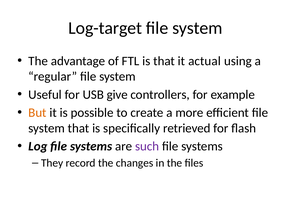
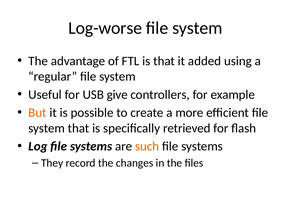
Log-target: Log-target -> Log-worse
actual: actual -> added
such colour: purple -> orange
